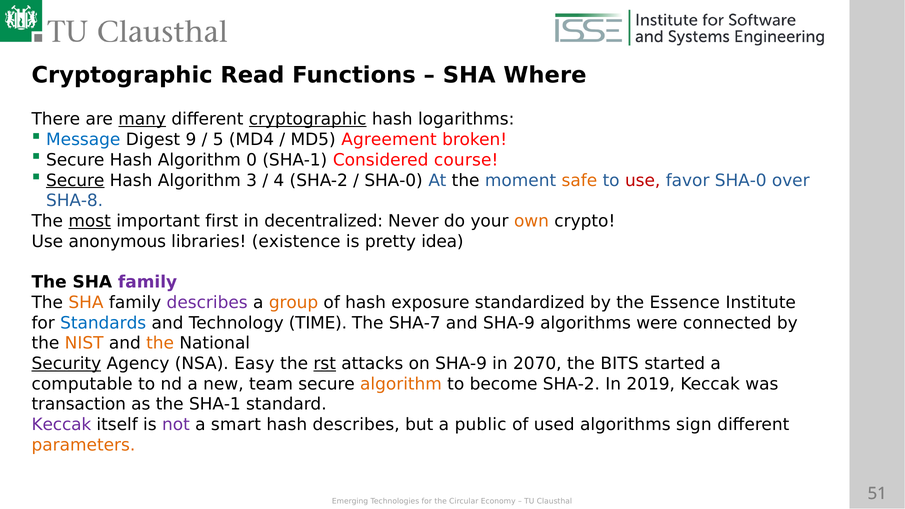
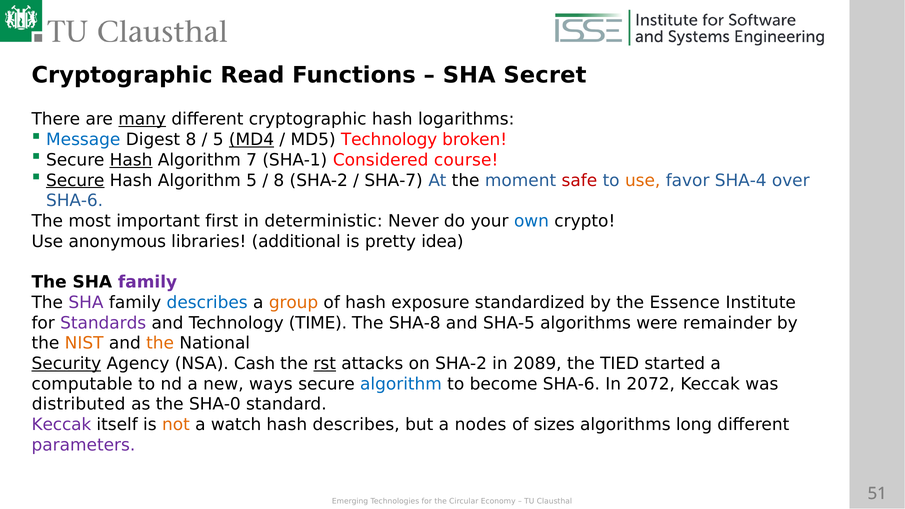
Where: Where -> Secret
cryptographic at (308, 119) underline: present -> none
Digest 9: 9 -> 8
MD4 underline: none -> present
MD5 Agreement: Agreement -> Technology
Hash at (131, 160) underline: none -> present
0: 0 -> 7
Algorithm 3: 3 -> 5
4 at (279, 180): 4 -> 8
SHA-0 at (394, 180): SHA-0 -> SHA-7
safe colour: orange -> red
use at (643, 180) colour: red -> orange
favor SHA-0: SHA-0 -> SHA-4
SHA-8 at (75, 201): SHA-8 -> SHA-6
most underline: present -> none
decentralized: decentralized -> deterministic
own colour: orange -> blue
existence: existence -> additional
SHA at (86, 303) colour: orange -> purple
describes at (207, 303) colour: purple -> blue
Standards colour: blue -> purple
SHA-7: SHA-7 -> SHA-8
and SHA-9: SHA-9 -> SHA-5
connected: connected -> remainder
Easy: Easy -> Cash
on SHA-9: SHA-9 -> SHA-2
2070: 2070 -> 2089
BITS: BITS -> TIED
team: team -> ways
algorithm at (401, 384) colour: orange -> blue
become SHA-2: SHA-2 -> SHA-6
2019: 2019 -> 2072
transaction: transaction -> distributed
the SHA-1: SHA-1 -> SHA-0
not colour: purple -> orange
smart: smart -> watch
public: public -> nodes
used: used -> sizes
sign: sign -> long
parameters colour: orange -> purple
